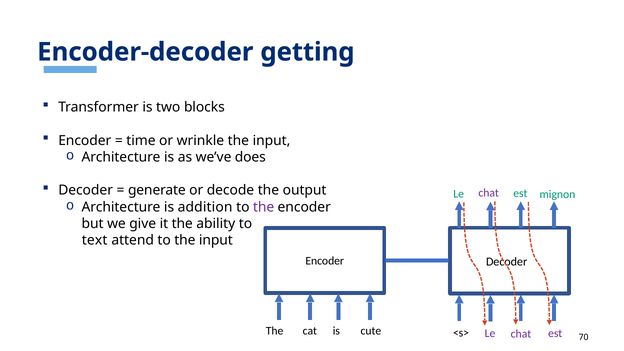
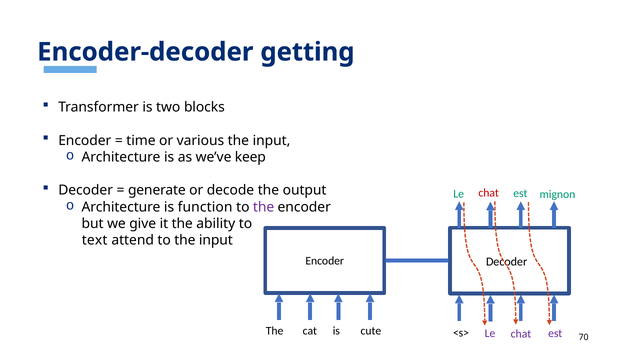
wrinkle: wrinkle -> various
does: does -> keep
chat at (489, 193) colour: purple -> red
addition: addition -> function
